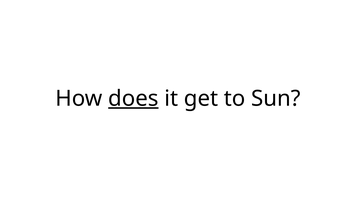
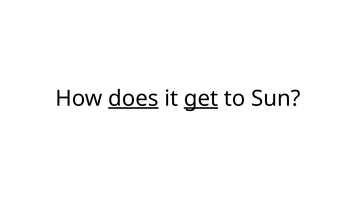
get underline: none -> present
